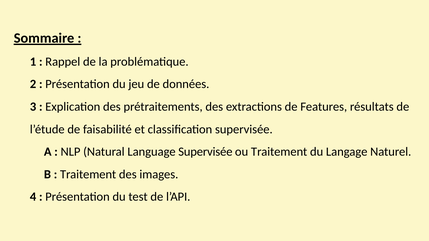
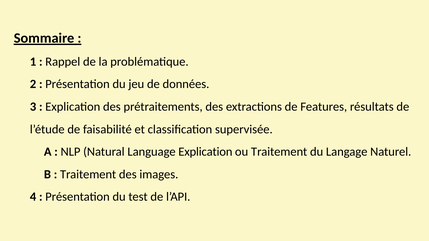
Language Supervisée: Supervisée -> Explication
